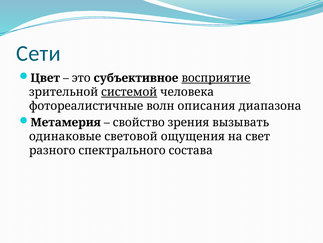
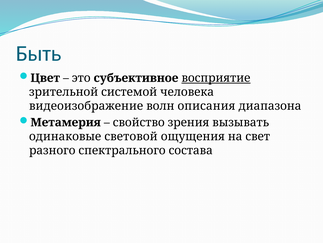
Сети: Сети -> Быть
системой underline: present -> none
фотореалистичные: фотореалистичные -> видеоизображение
